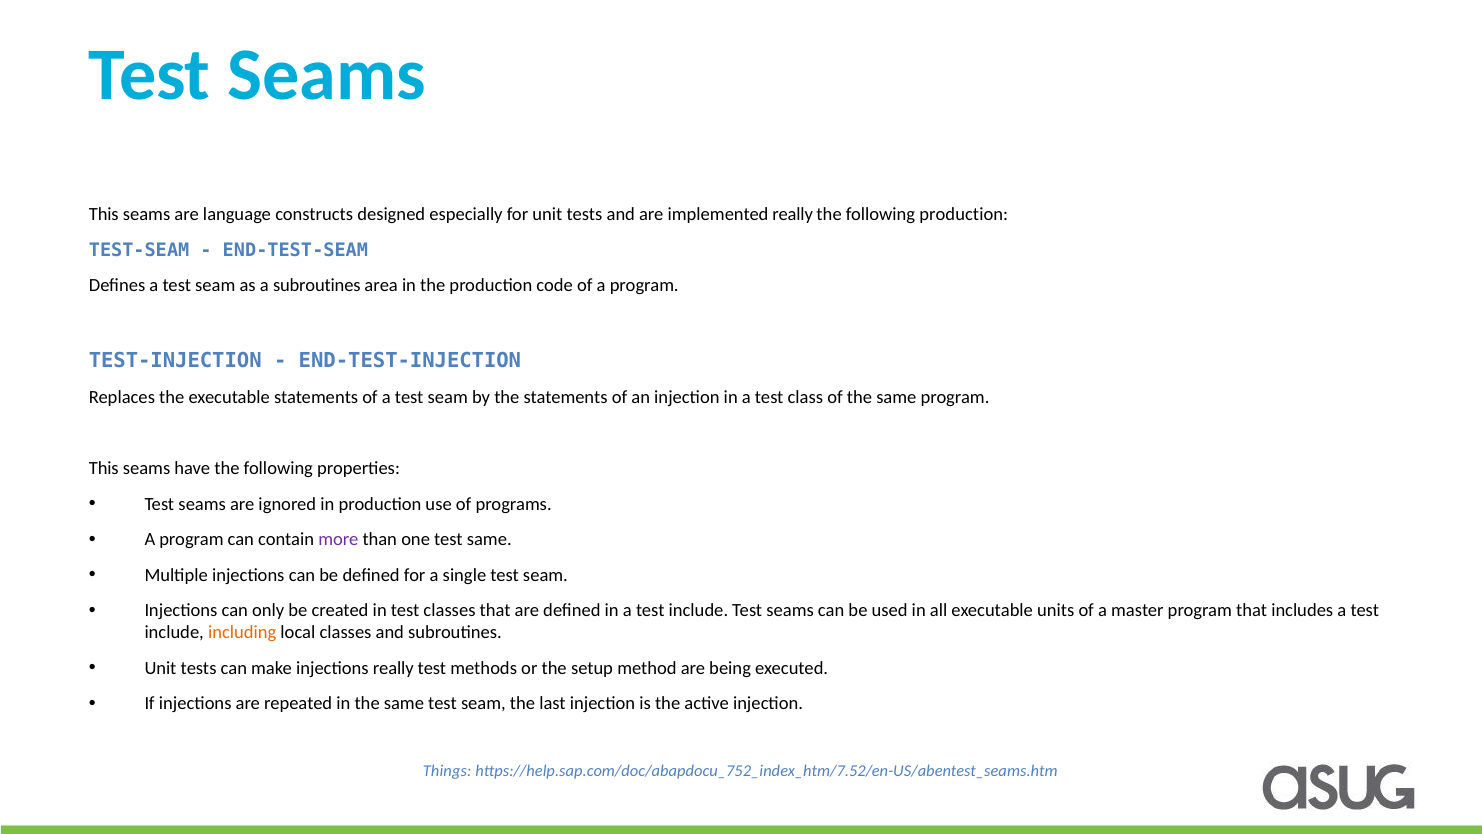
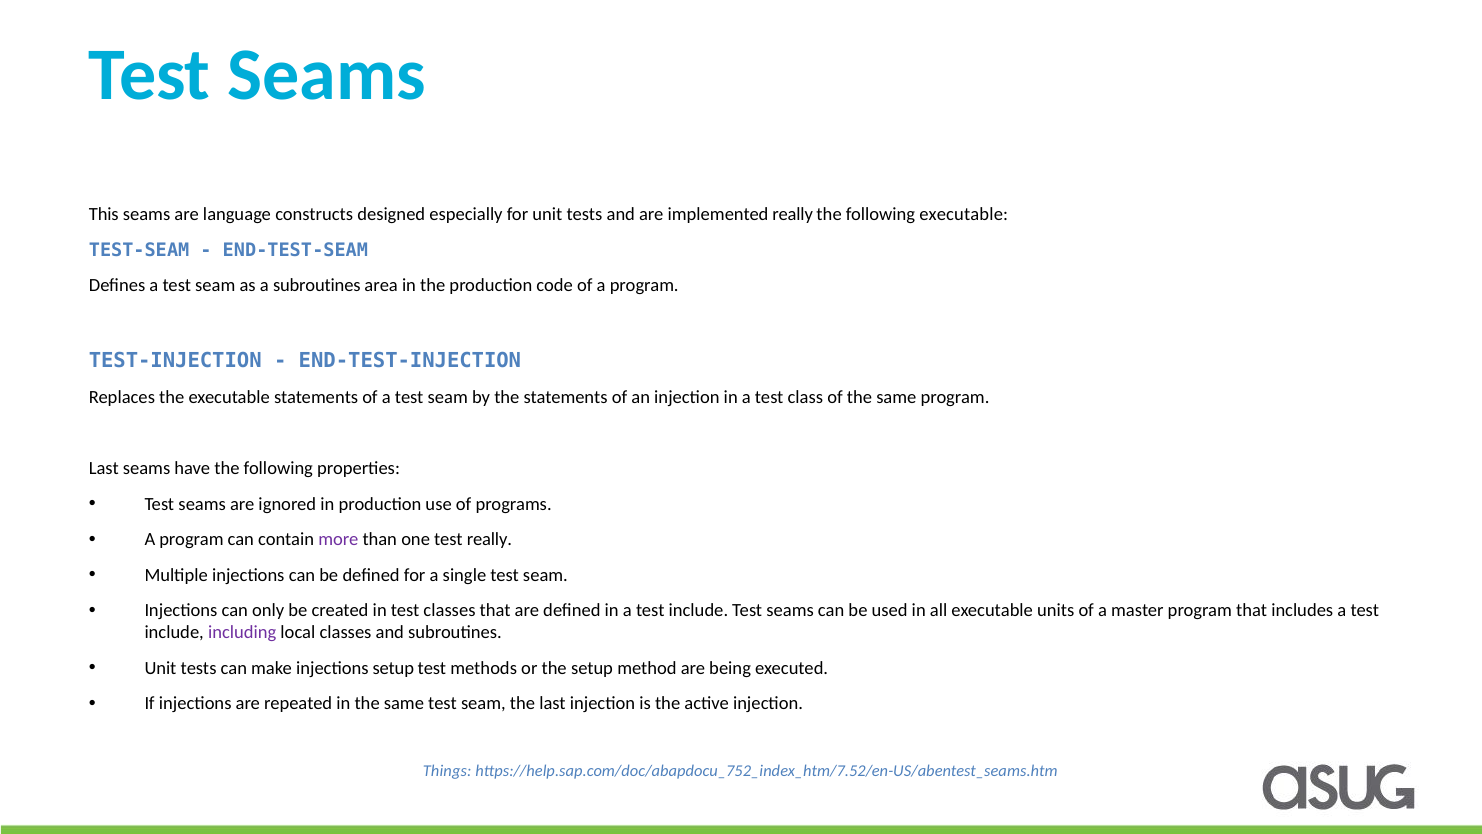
following production: production -> executable
This at (104, 468): This -> Last
test same: same -> really
including colour: orange -> purple
injections really: really -> setup
